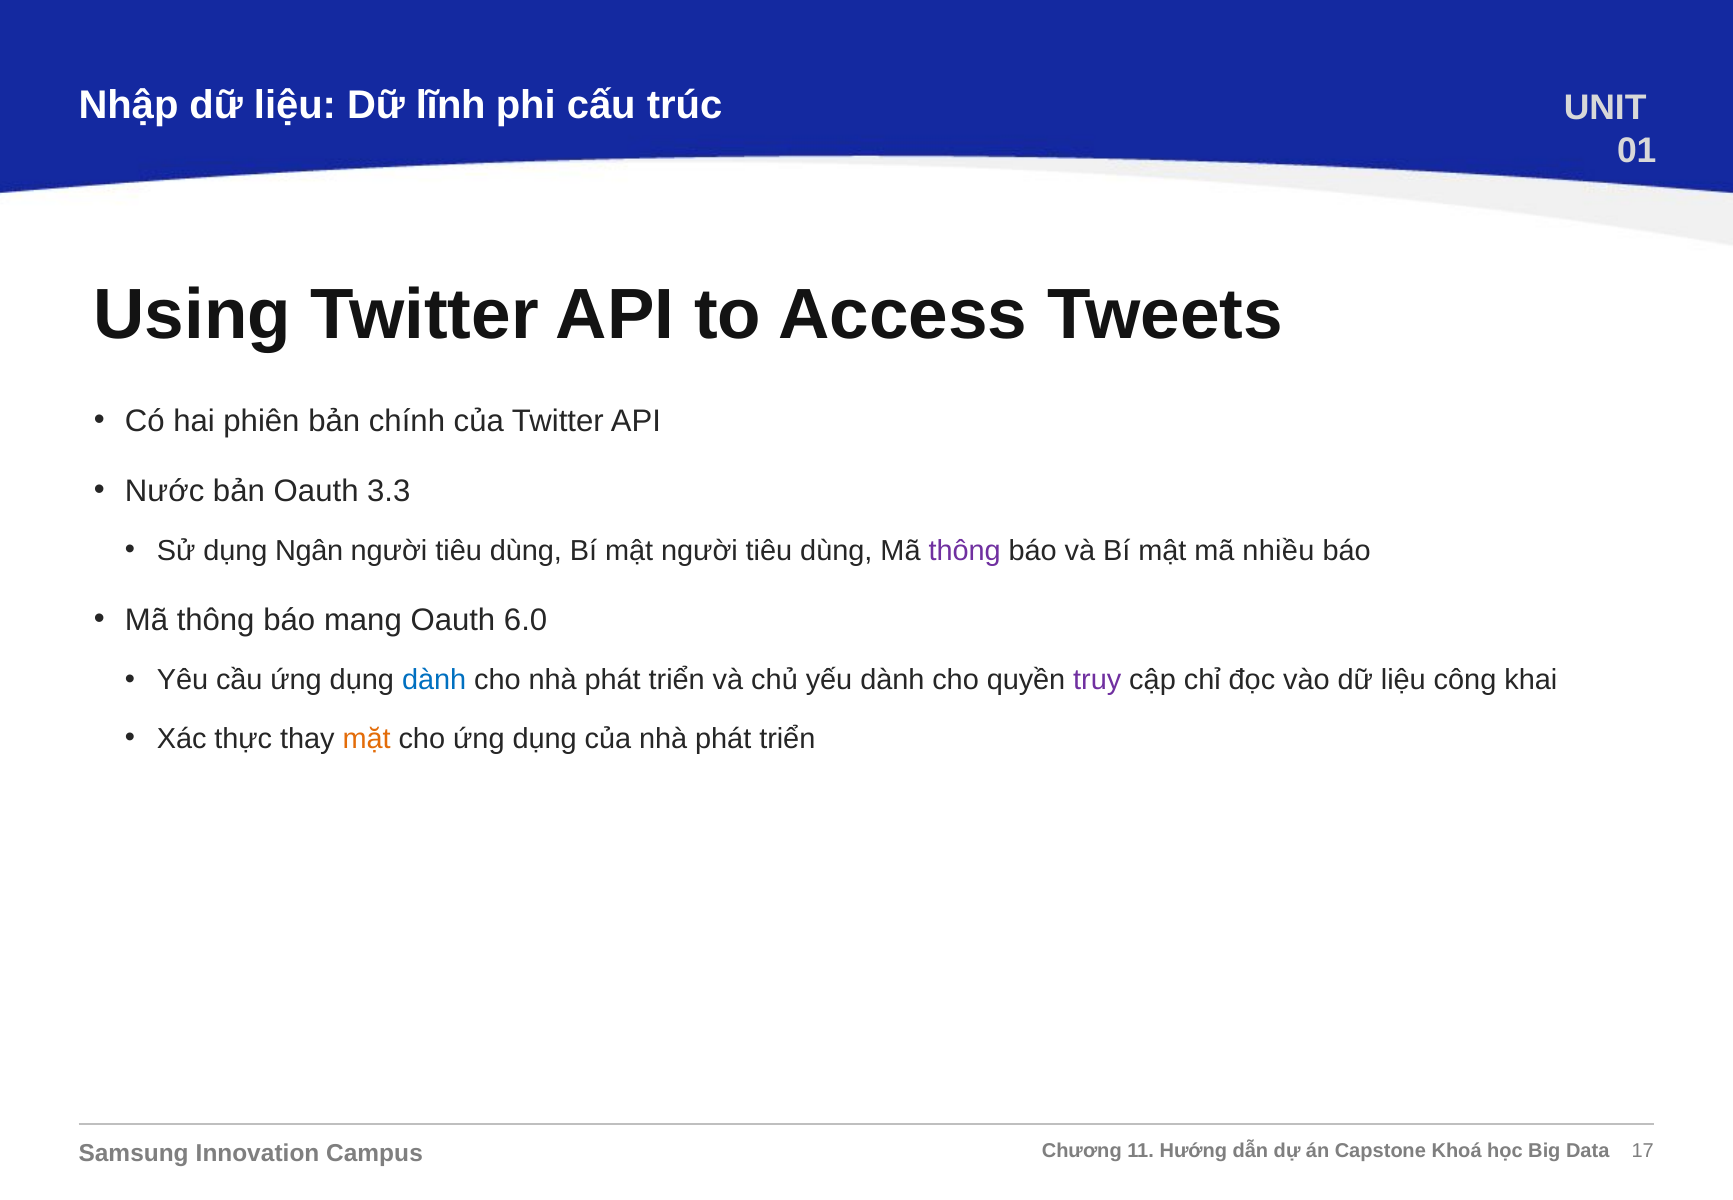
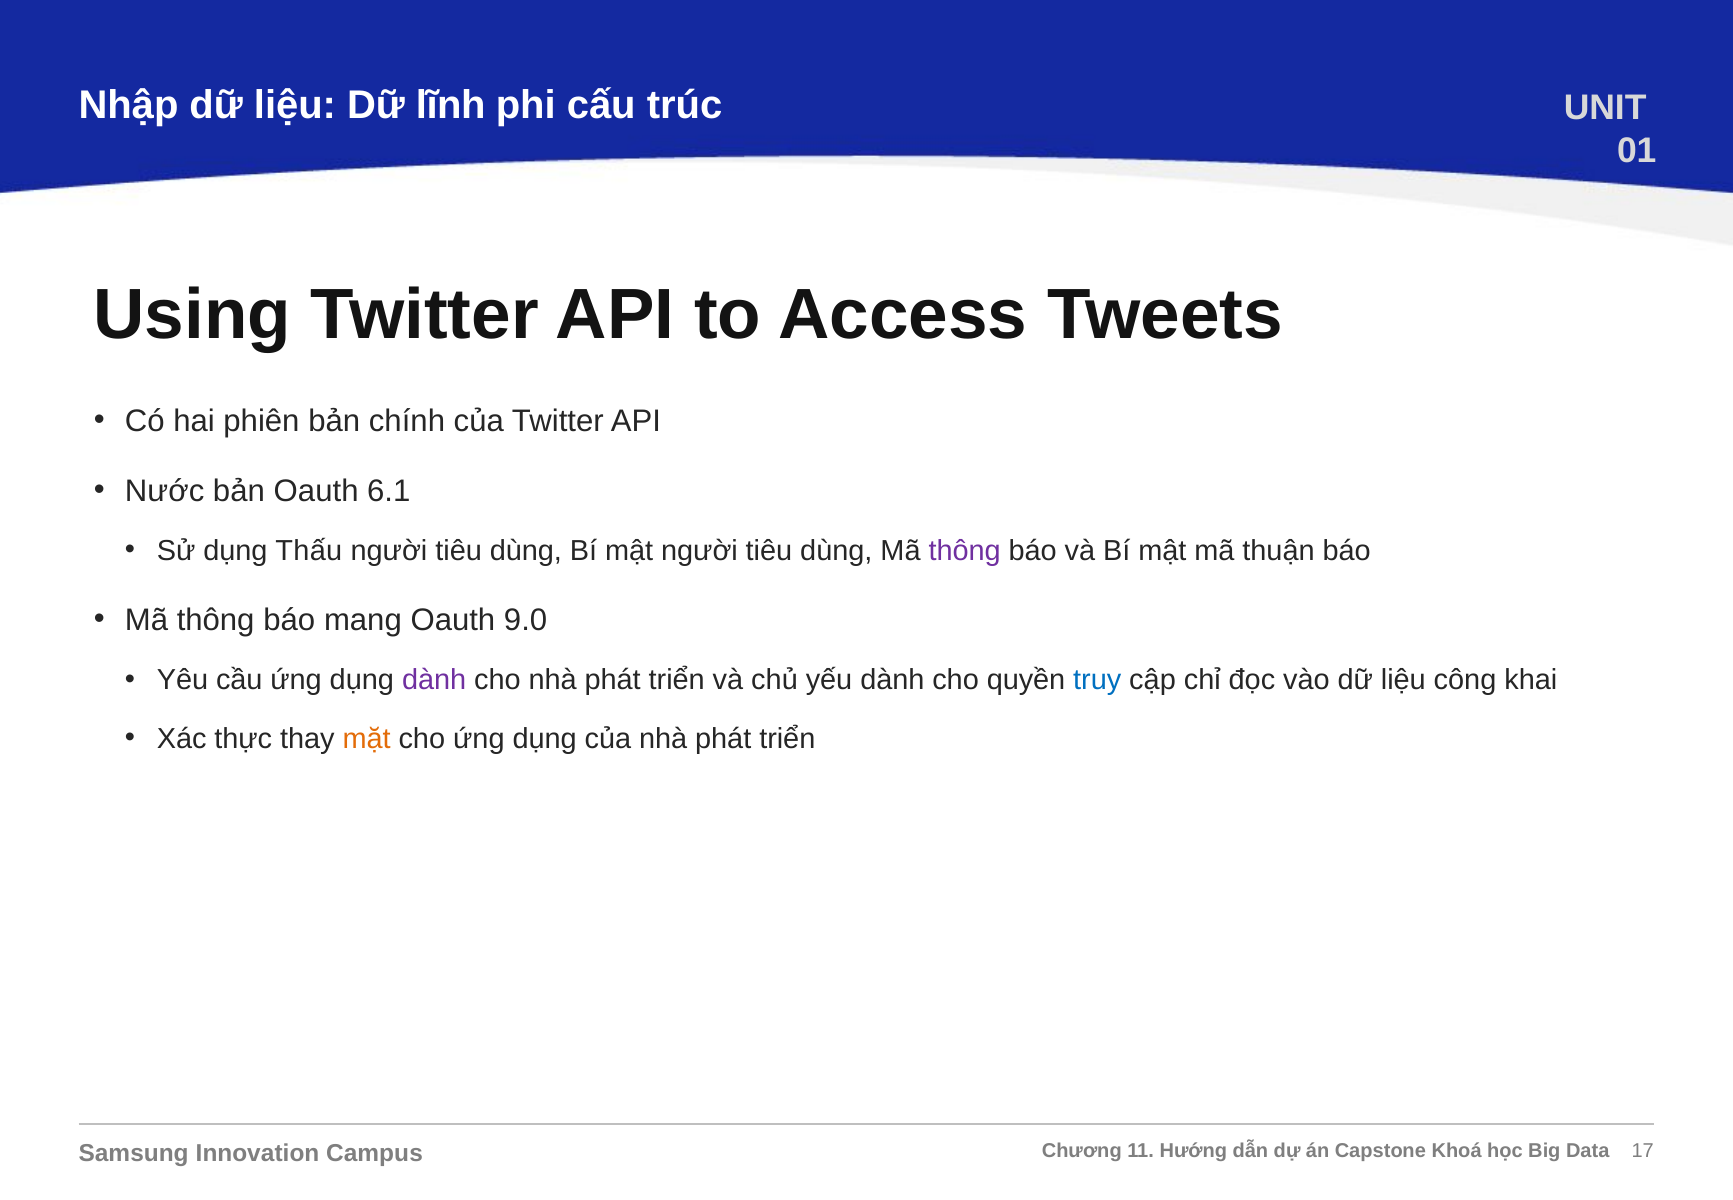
3.3: 3.3 -> 6.1
Ngân: Ngân -> Thấu
nhiều: nhiều -> thuận
6.0: 6.0 -> 9.0
dành at (434, 680) colour: blue -> purple
truy colour: purple -> blue
